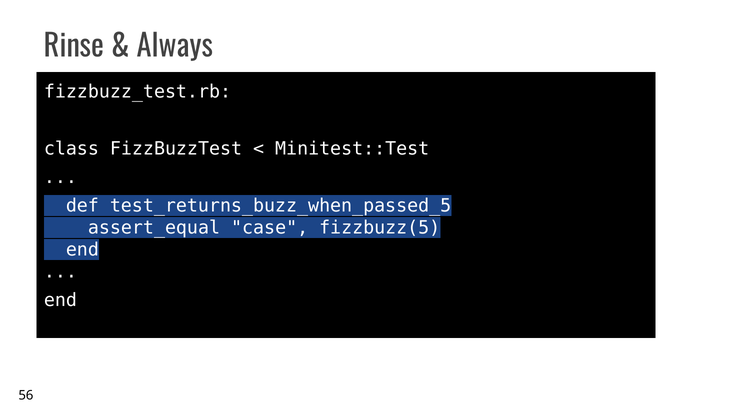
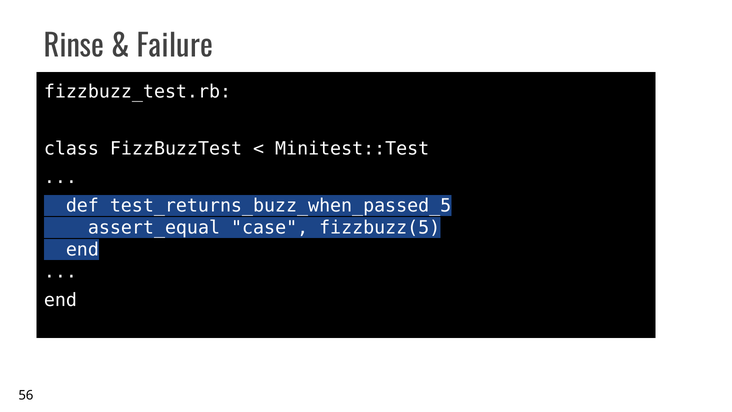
Always: Always -> Failure
